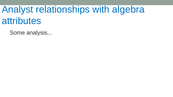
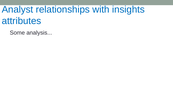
algebra: algebra -> insights
